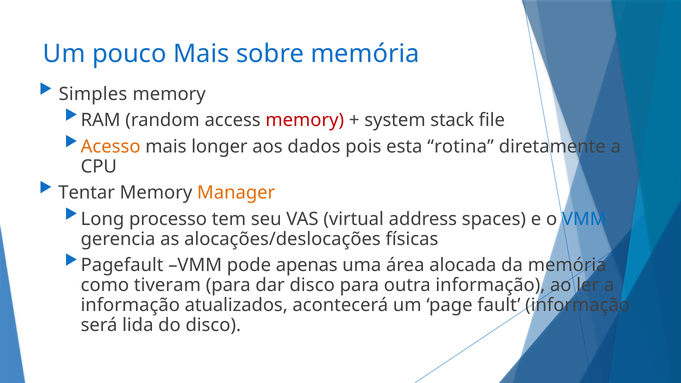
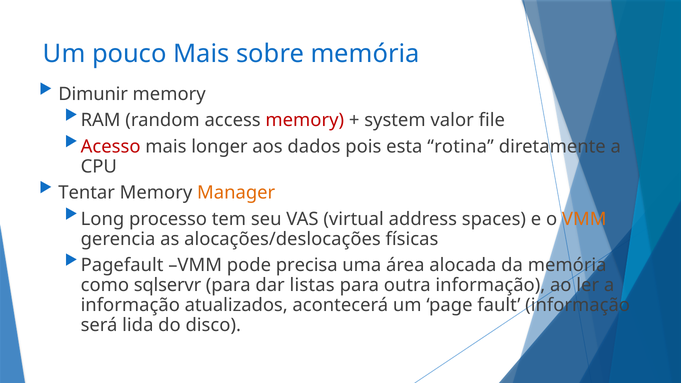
Simples: Simples -> Dimunir
stack: stack -> valor
Acesso colour: orange -> red
VMM at (584, 219) colour: blue -> orange
apenas: apenas -> precisa
tiveram: tiveram -> sqlservr
dar disco: disco -> listas
